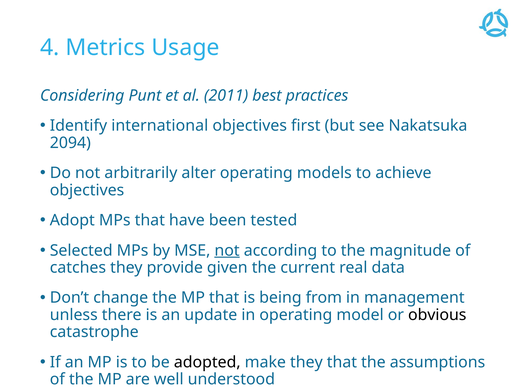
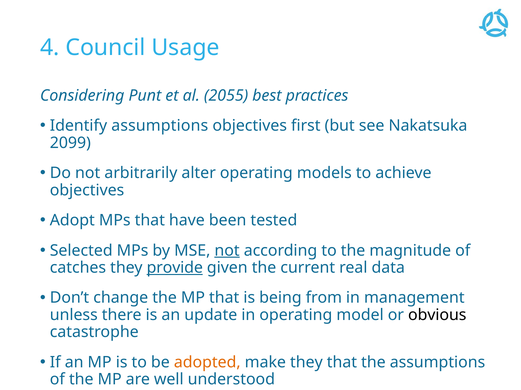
Metrics: Metrics -> Council
2011: 2011 -> 2055
Identify international: international -> assumptions
2094: 2094 -> 2099
provide underline: none -> present
adopted colour: black -> orange
